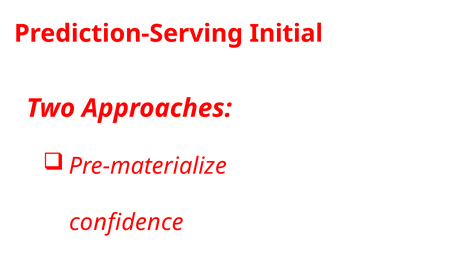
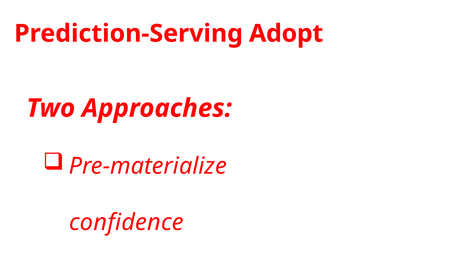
Initial: Initial -> Adopt
